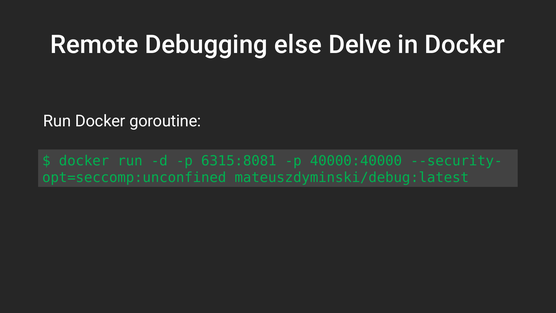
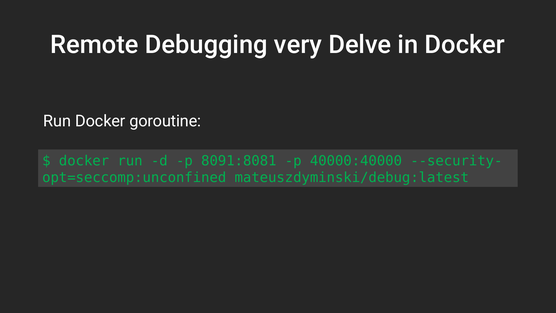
else: else -> very
6315:8081: 6315:8081 -> 8091:8081
